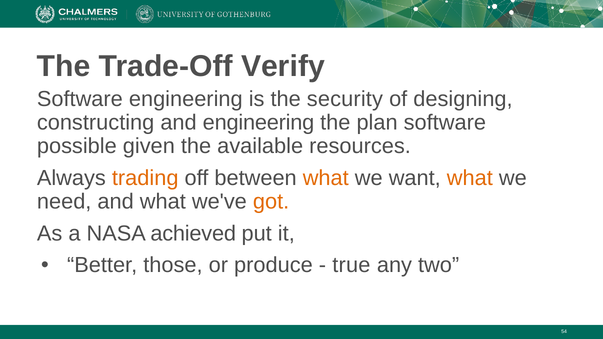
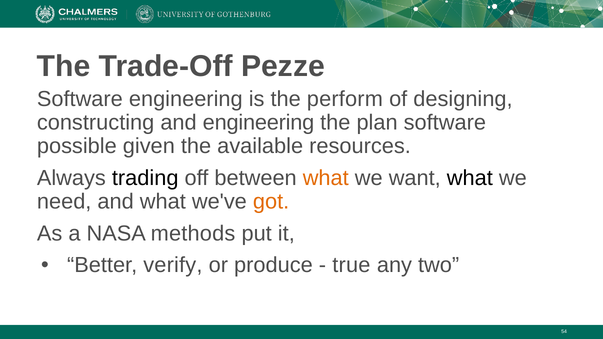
Verify: Verify -> Pezze
security: security -> perform
trading colour: orange -> black
what at (470, 178) colour: orange -> black
achieved: achieved -> methods
those: those -> verify
